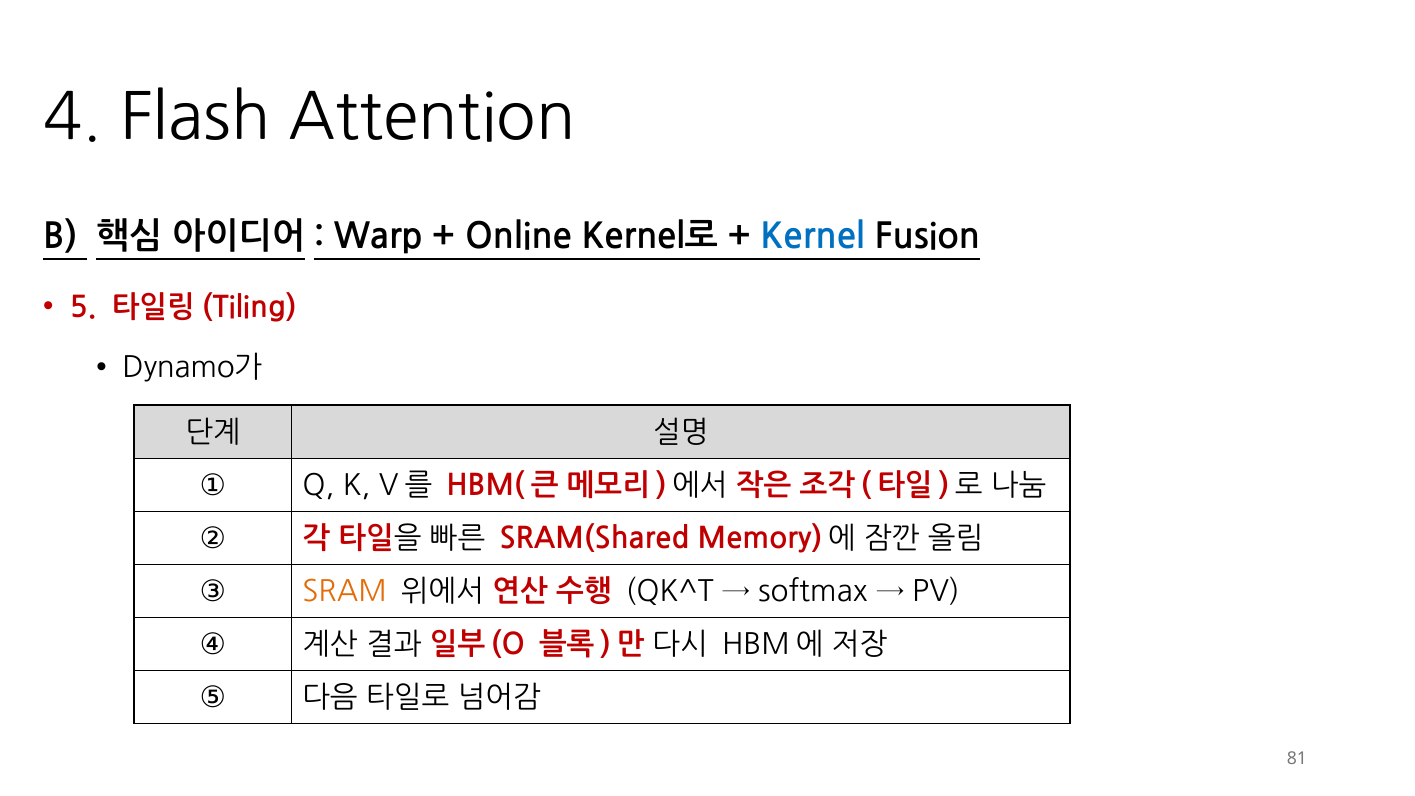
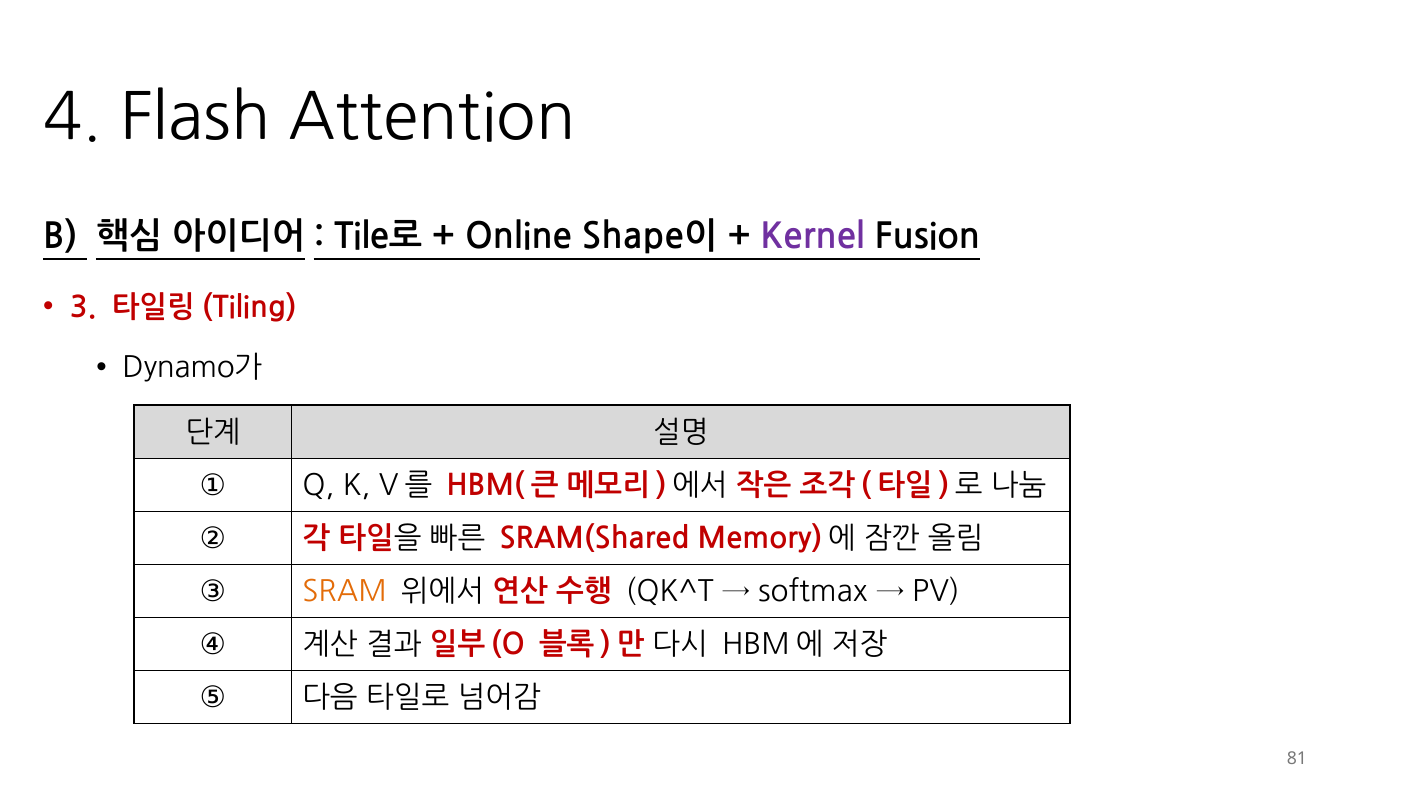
Warp: Warp -> Tile로
Kernel로: Kernel로 -> Shape이
Kernel colour: blue -> purple
5: 5 -> 3
